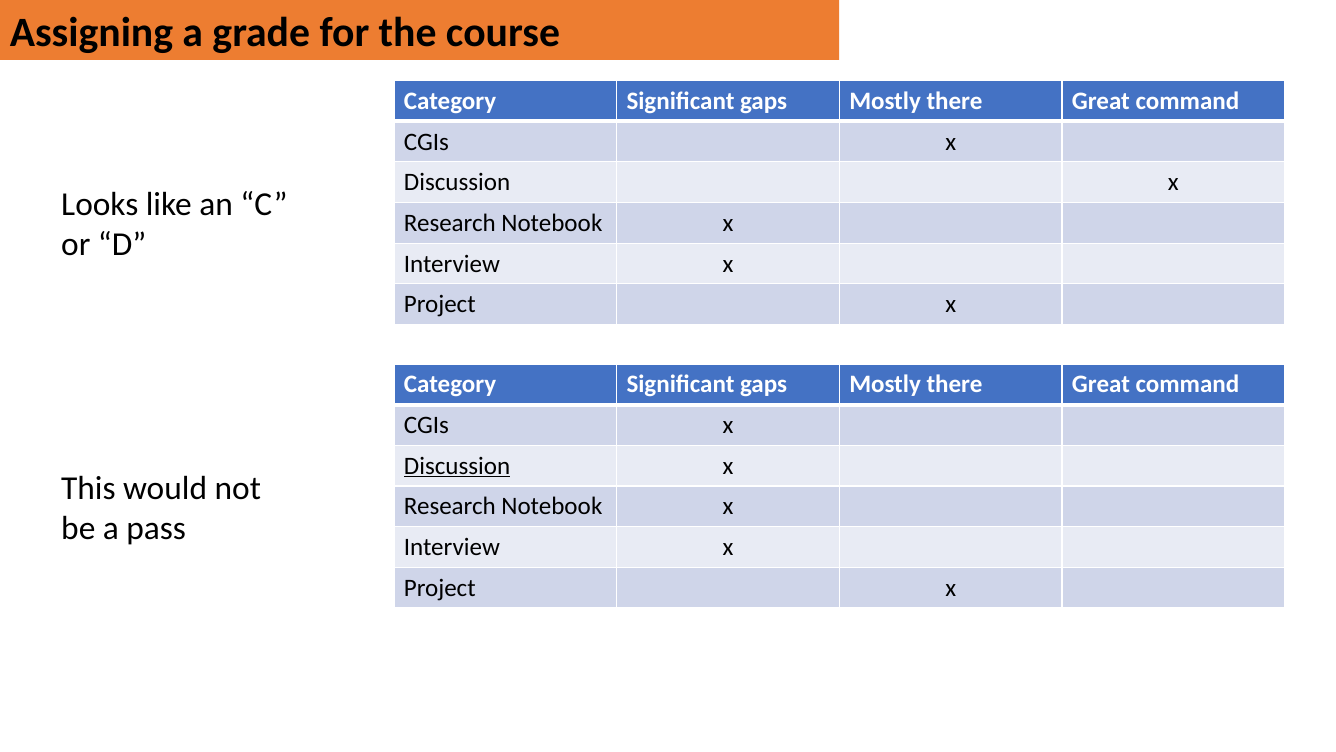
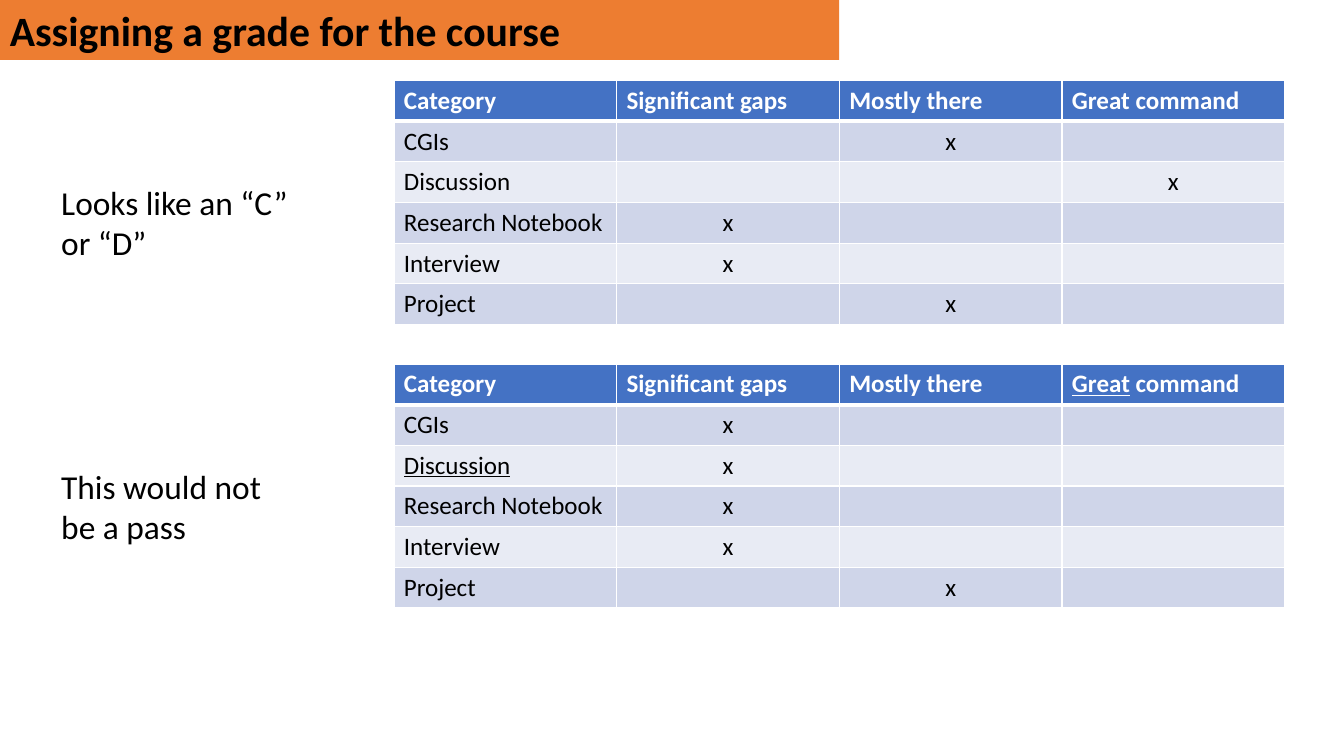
Great at (1101, 384) underline: none -> present
